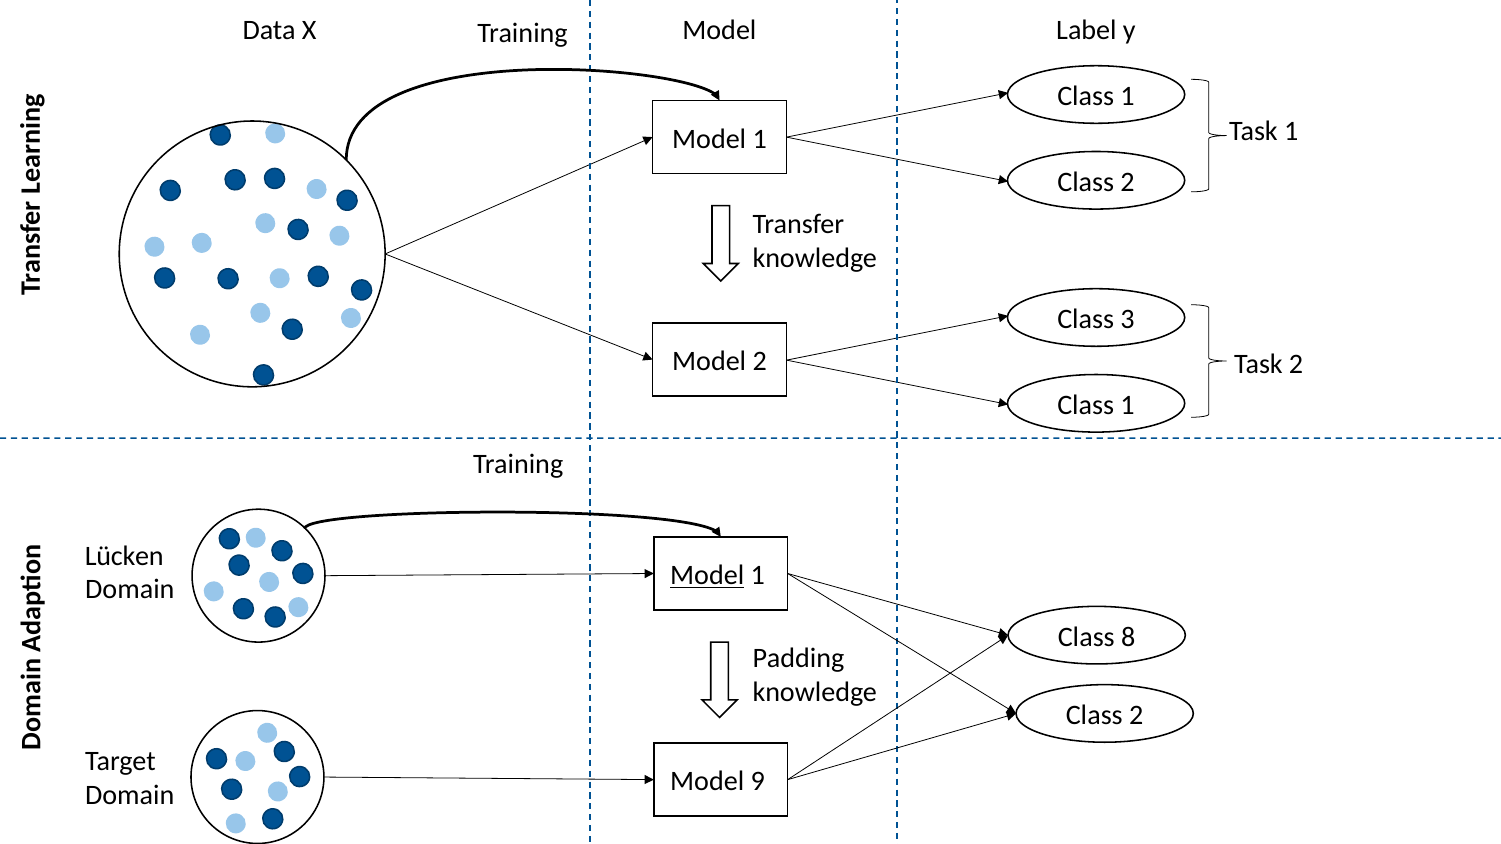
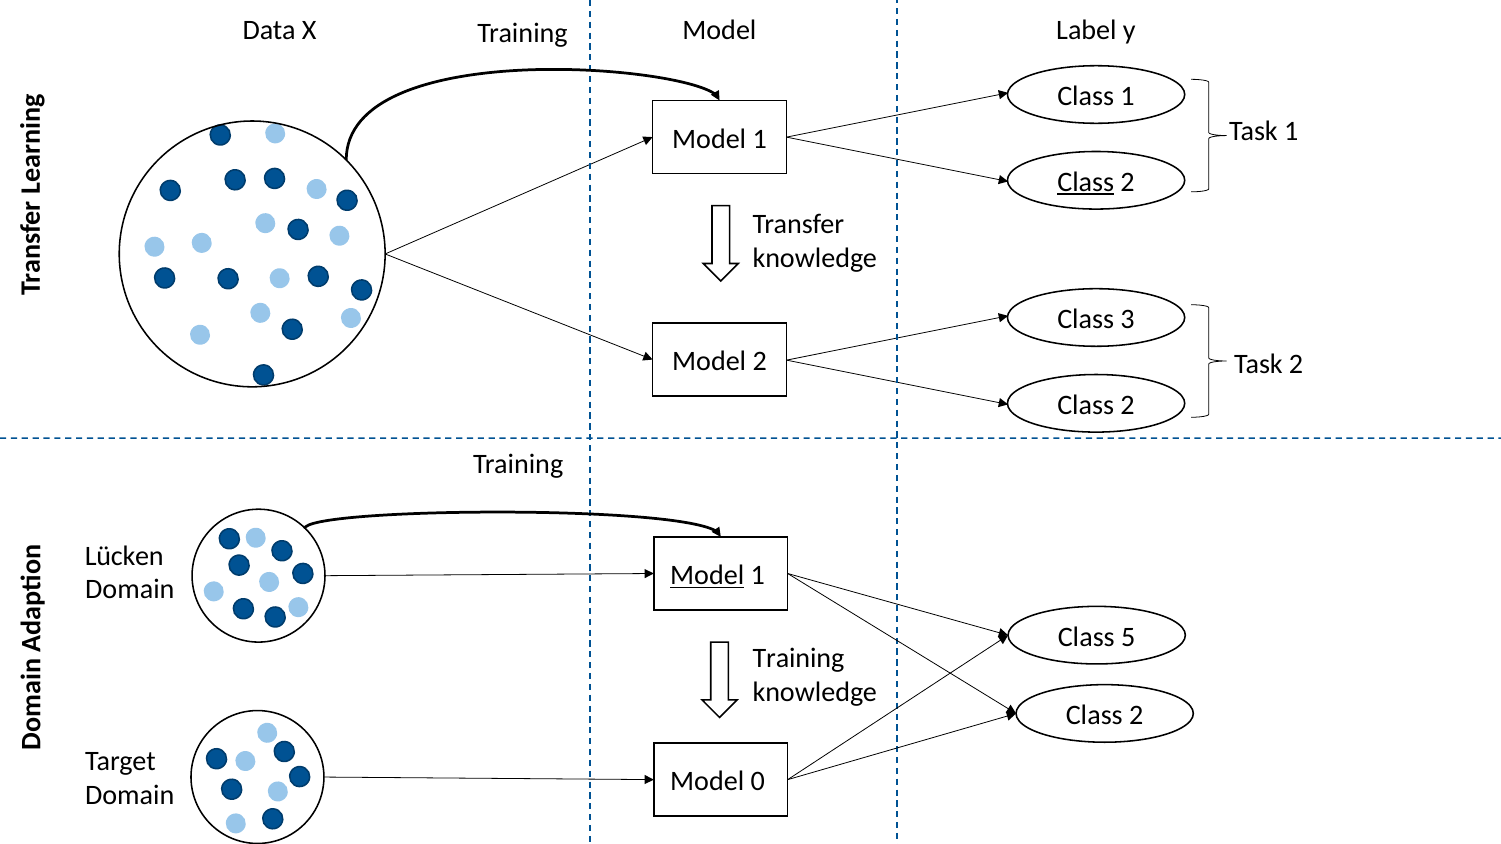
Class at (1086, 182) underline: none -> present
1 at (1128, 405): 1 -> 2
8: 8 -> 5
Padding at (798, 659): Padding -> Training
9: 9 -> 0
